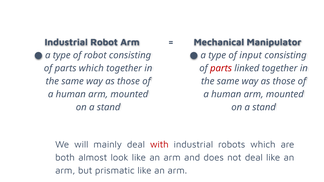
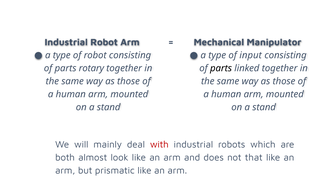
parts which: which -> rotary
parts at (221, 68) colour: red -> black
not deal: deal -> that
